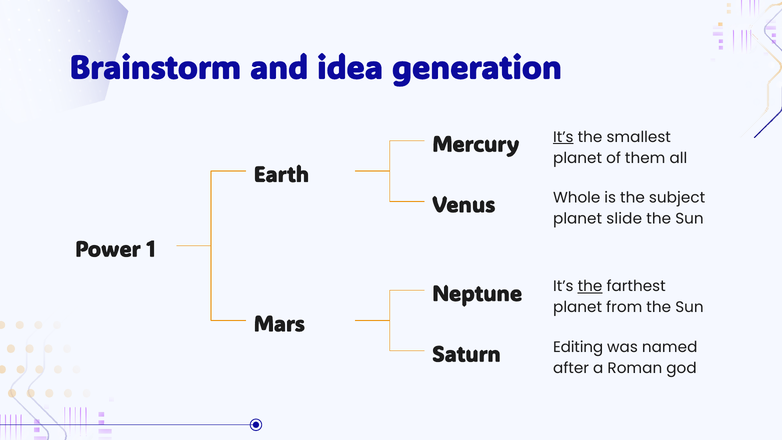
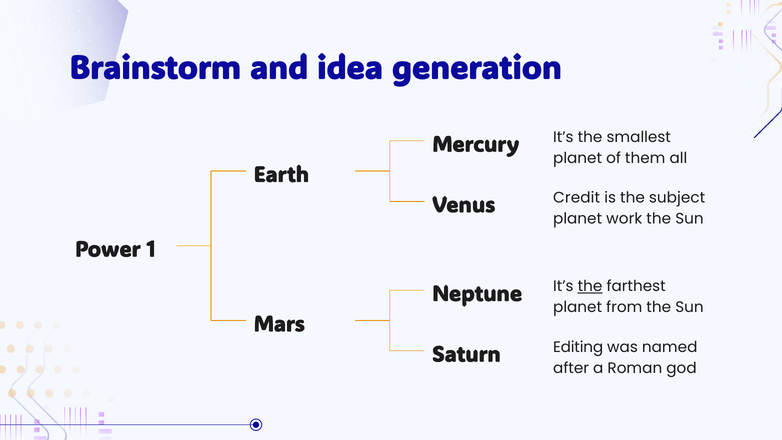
It’s at (563, 137) underline: present -> none
Whole: Whole -> Credit
slide: slide -> work
